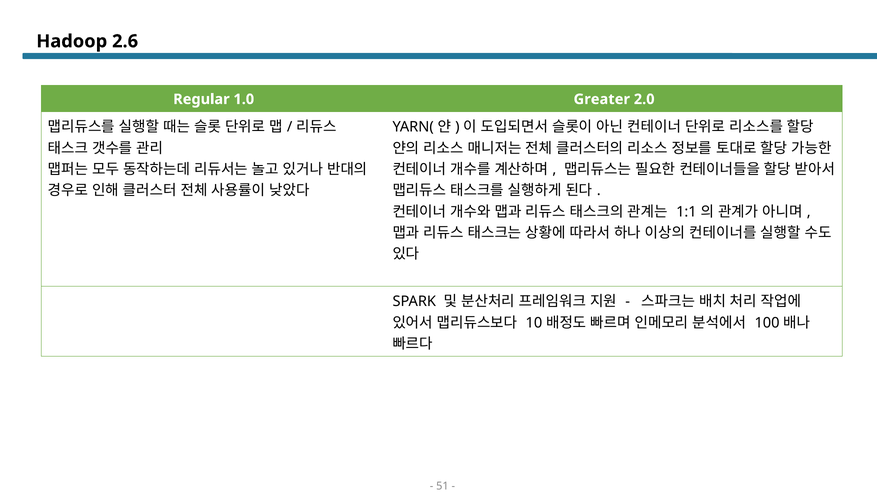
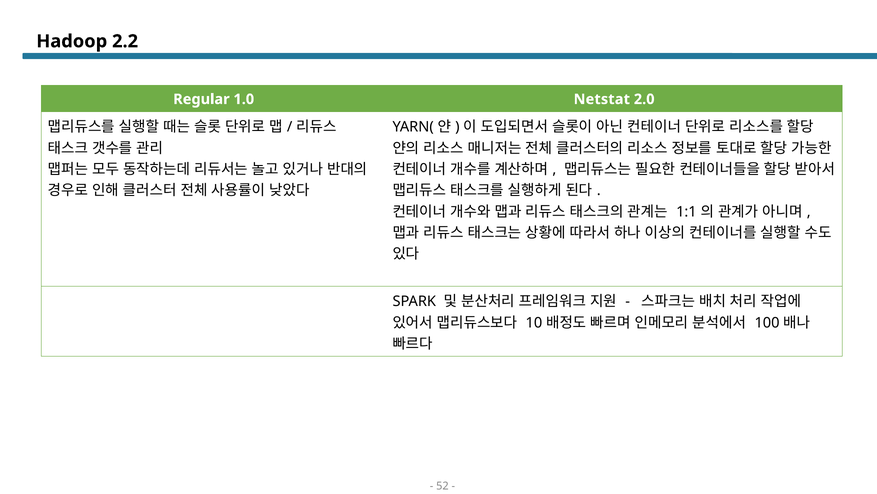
2.6: 2.6 -> 2.2
Greater: Greater -> Netstat
51: 51 -> 52
